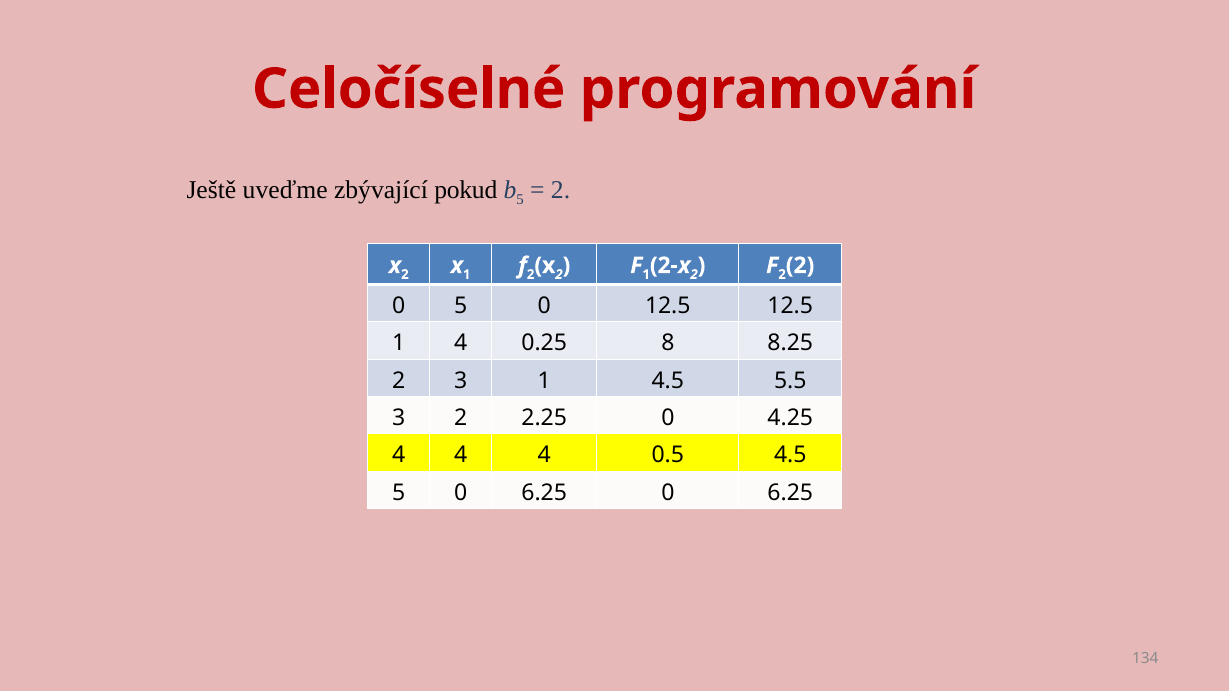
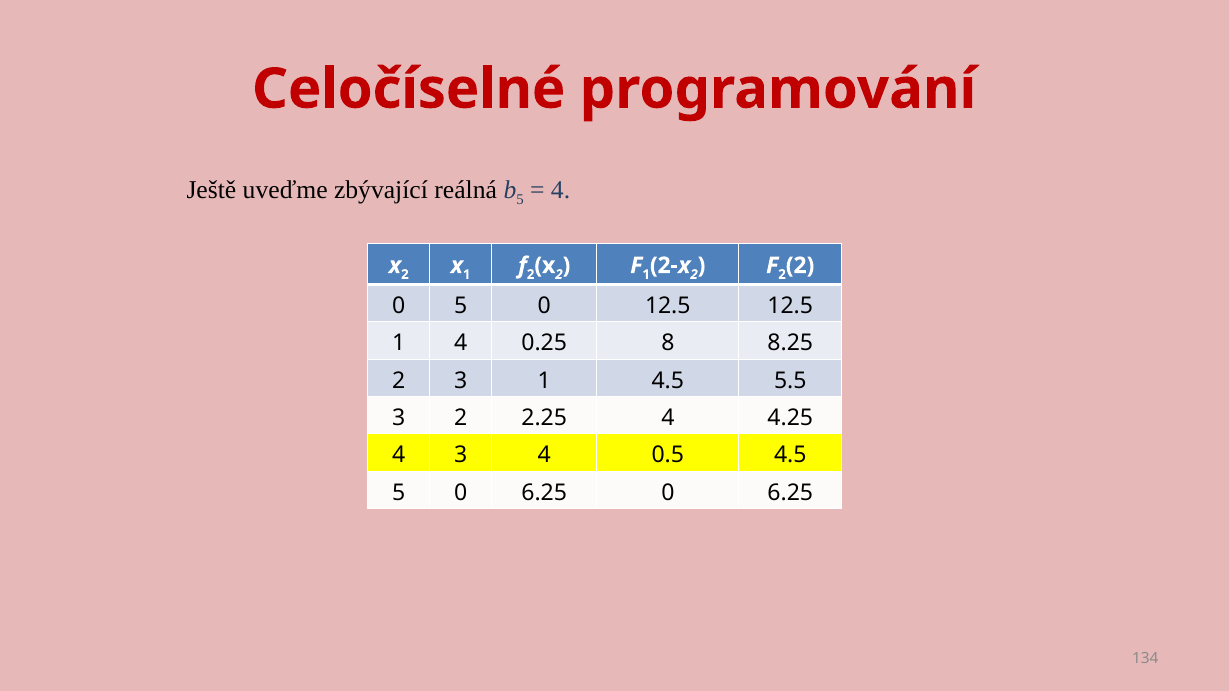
pokud: pokud -> reálná
2 at (561, 190): 2 -> 4
2.25 0: 0 -> 4
4 at (461, 456): 4 -> 3
